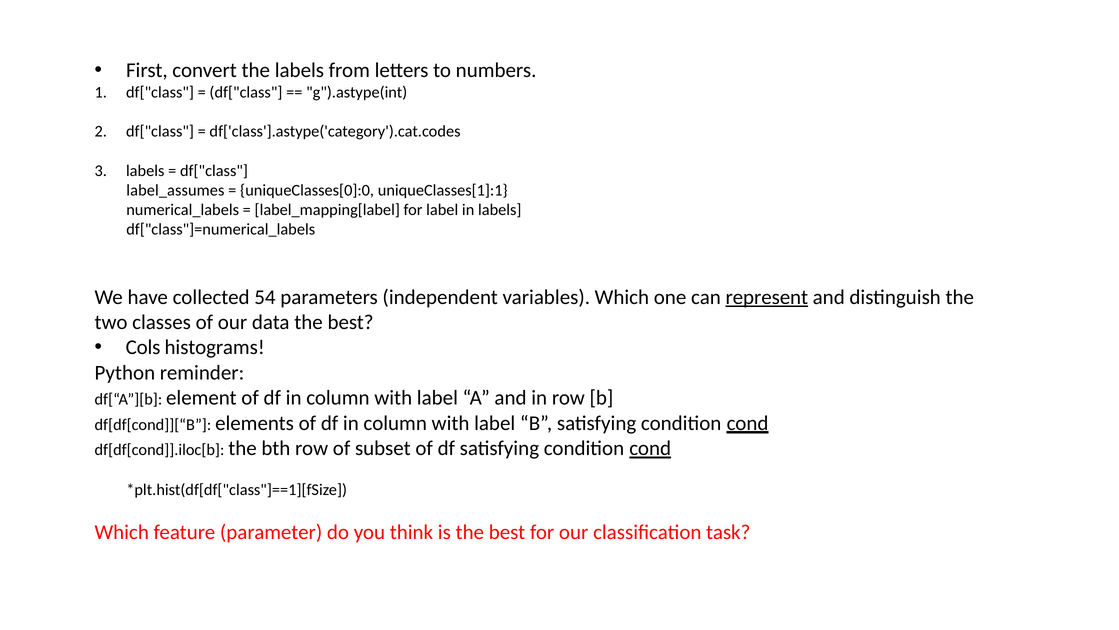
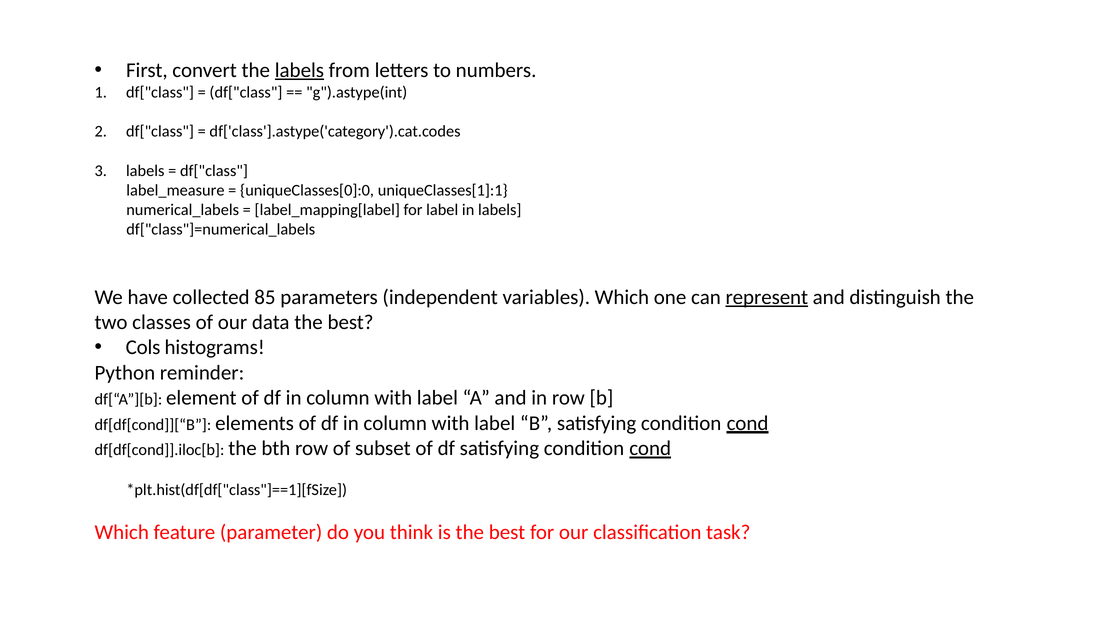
labels at (299, 70) underline: none -> present
label_assumes: label_assumes -> label_measure
54: 54 -> 85
